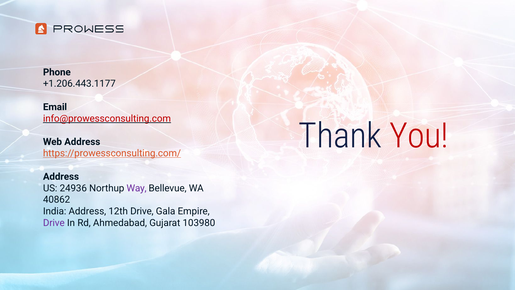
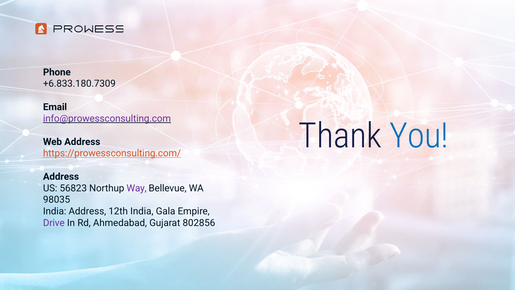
+1.206.443.1177: +1.206.443.1177 -> +6.833.180.7309
info@prowessconsulting.com colour: red -> purple
You colour: red -> blue
24936: 24936 -> 56823
40862: 40862 -> 98035
12th Drive: Drive -> India
103980: 103980 -> 802856
